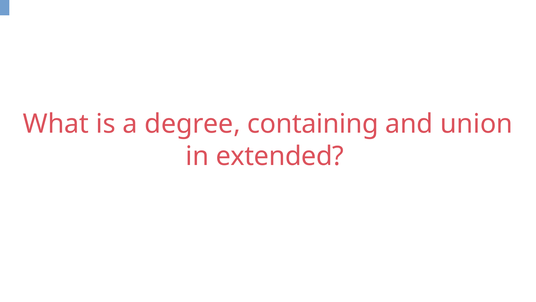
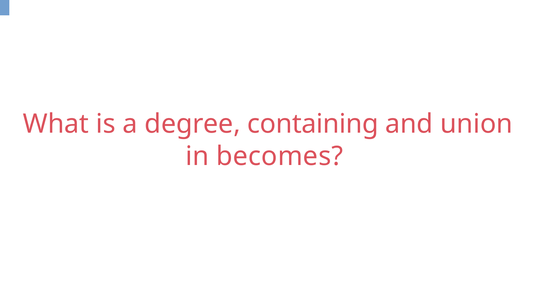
extended: extended -> becomes
